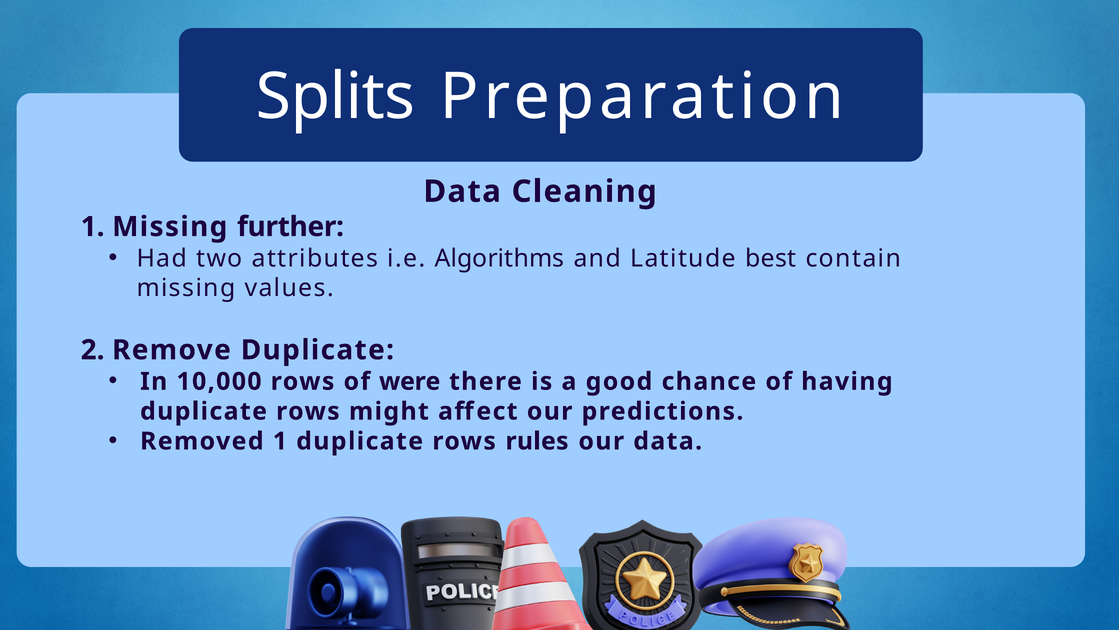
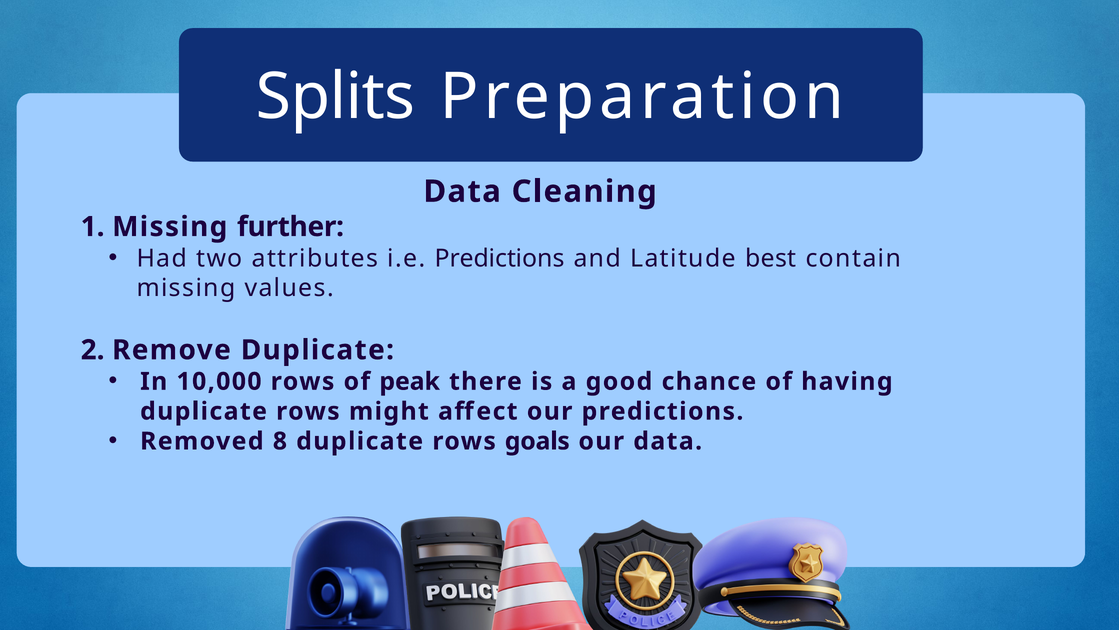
i.e Algorithms: Algorithms -> Predictions
were: were -> peak
Removed 1: 1 -> 8
rules: rules -> goals
